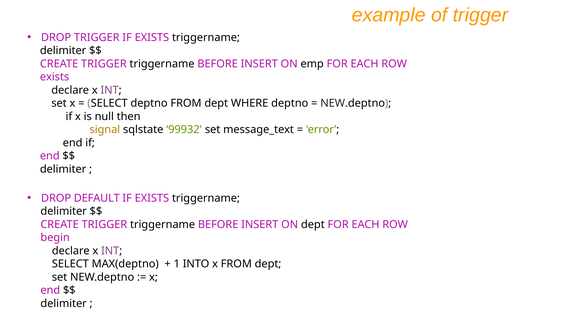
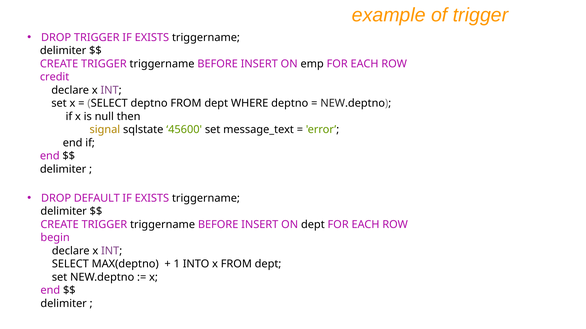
exists at (55, 77): exists -> credit
99932: 99932 -> 45600
